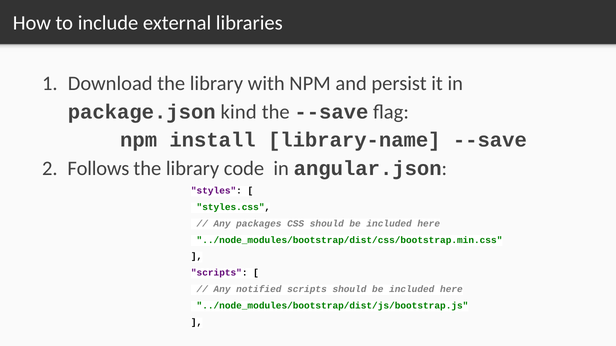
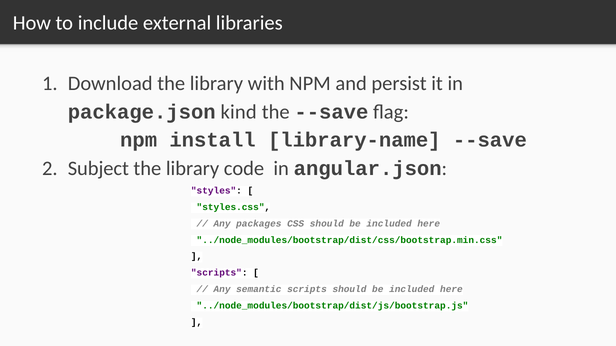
Follows: Follows -> Subject
notified: notified -> semantic
